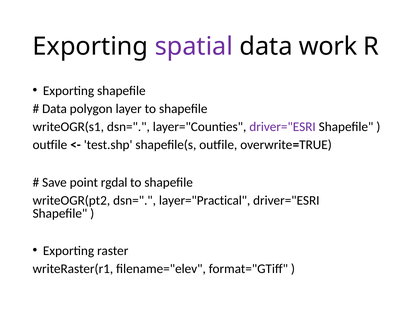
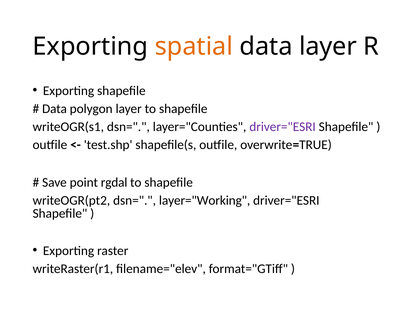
spatial colour: purple -> orange
data work: work -> layer
layer="Practical: layer="Practical -> layer="Working
